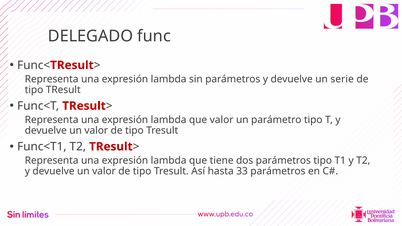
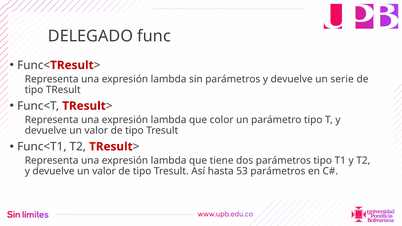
que valor: valor -> color
33: 33 -> 53
